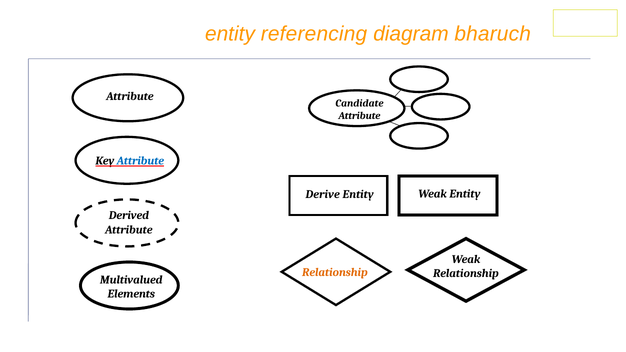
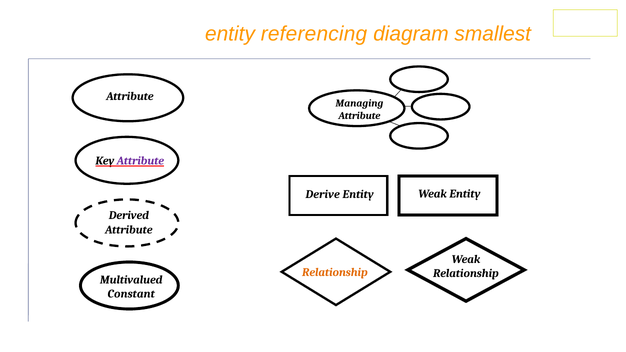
bharuch: bharuch -> smallest
Candidate: Candidate -> Managing
Attribute at (140, 161) colour: blue -> purple
Elements: Elements -> Constant
